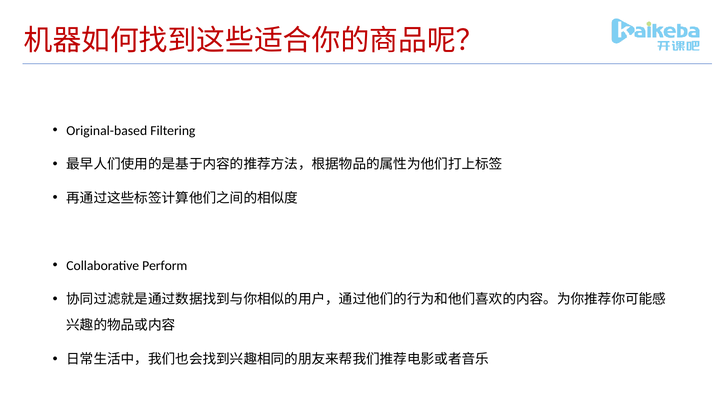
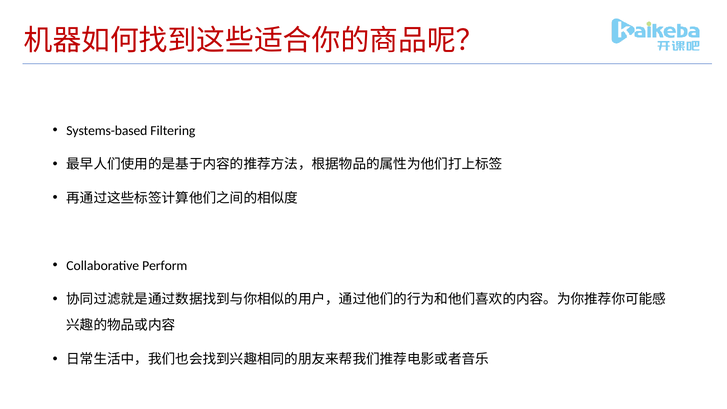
Original-based: Original-based -> Systems-based
